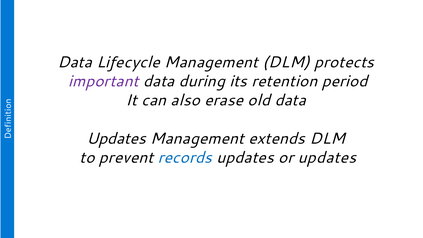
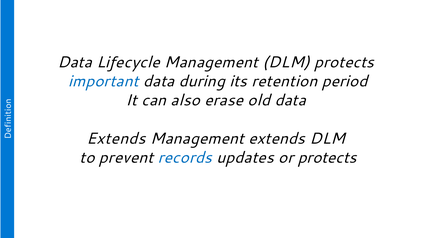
important colour: purple -> blue
Updates at (116, 138): Updates -> Extends
or updates: updates -> protects
